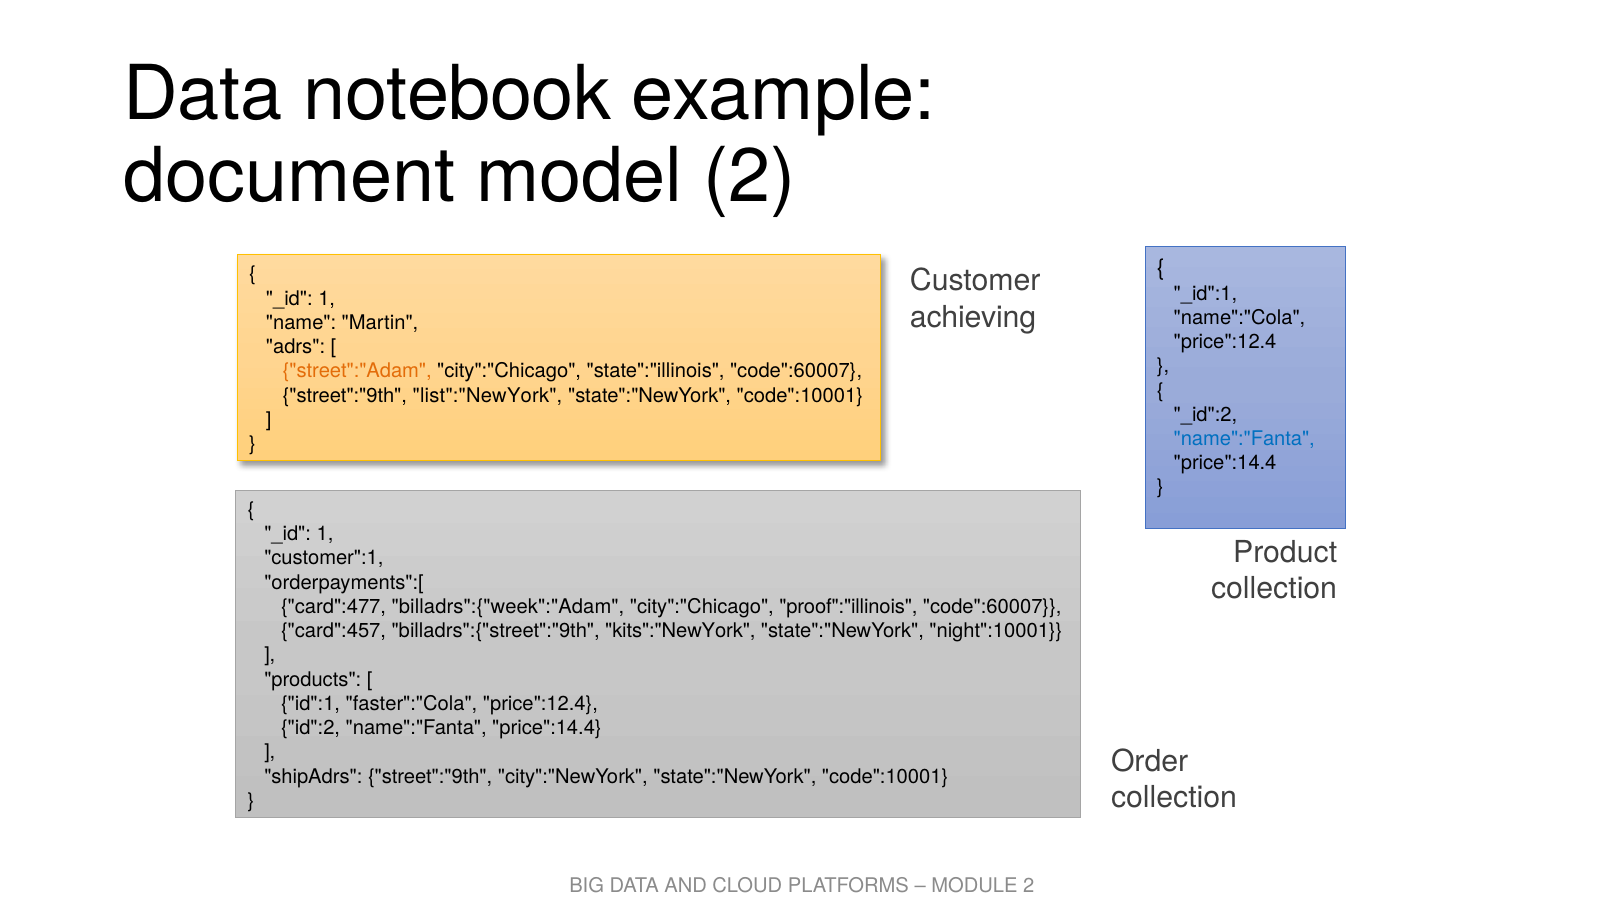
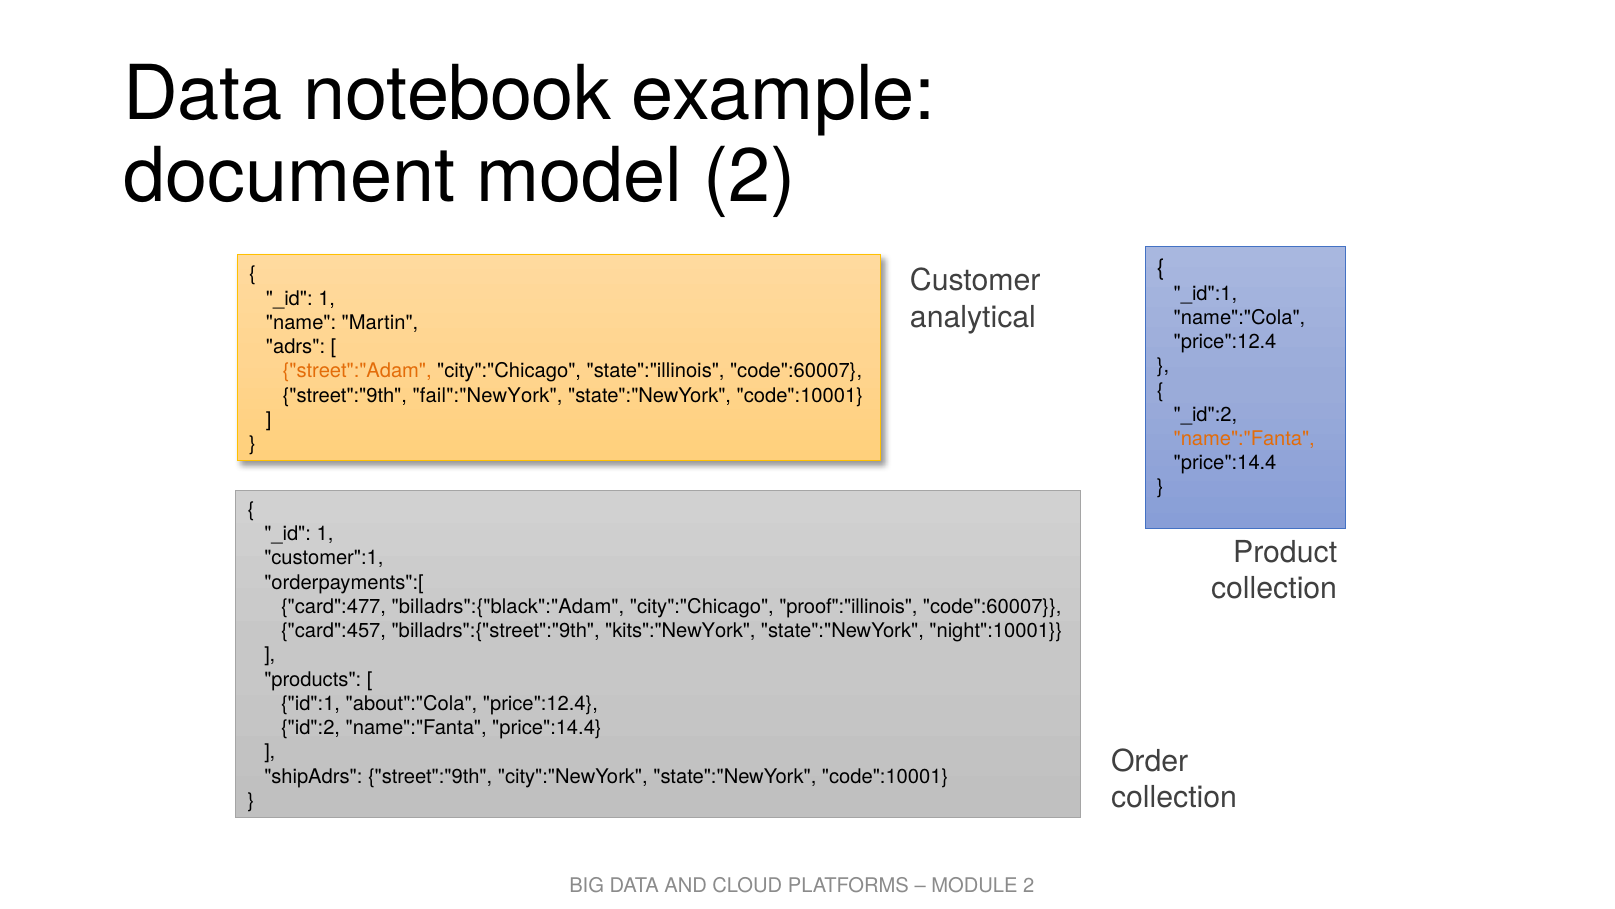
achieving: achieving -> analytical
list":"NewYork: list":"NewYork -> fail":"NewYork
name":"Fanta at (1244, 439) colour: blue -> orange
billadrs":{"week":"Adam: billadrs":{"week":"Adam -> billadrs":{"black":"Adam
faster":"Cola: faster":"Cola -> about":"Cola
